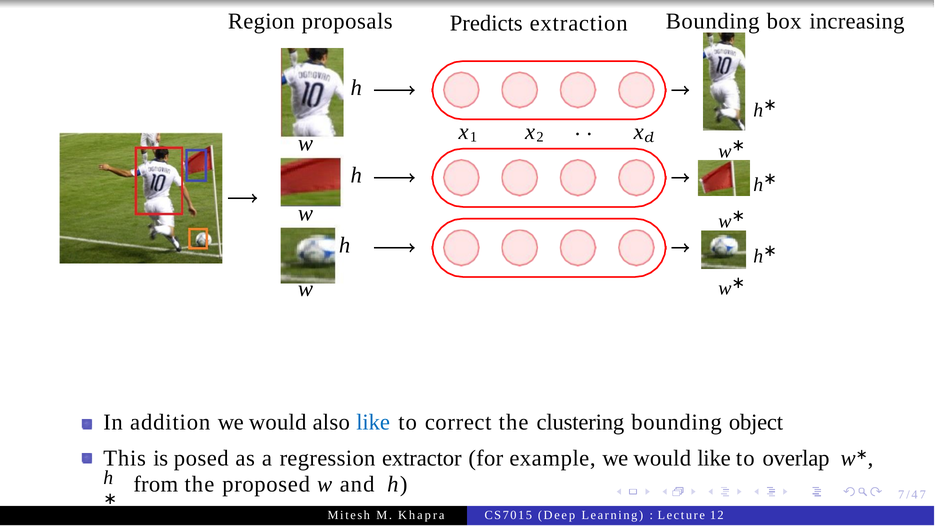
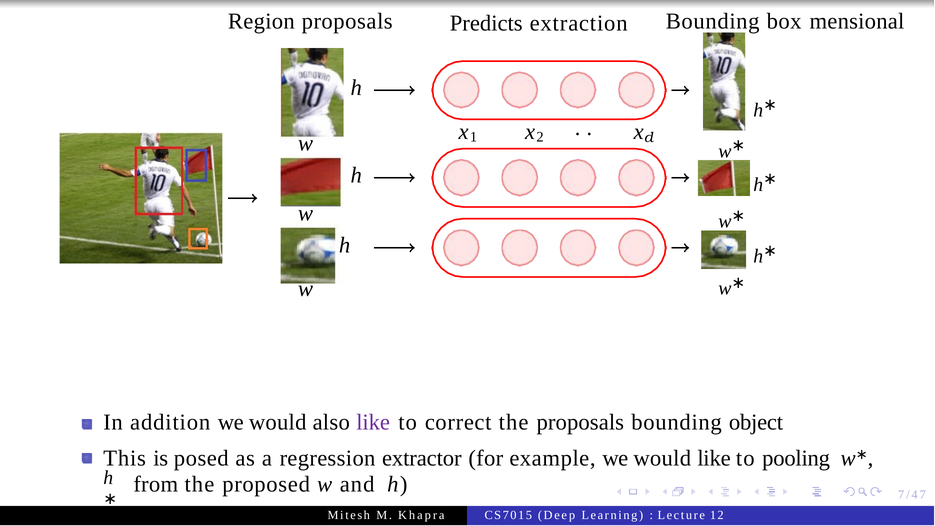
increasing: increasing -> mensional
like at (373, 423) colour: blue -> purple
the clustering: clustering -> proposals
overlap: overlap -> pooling
